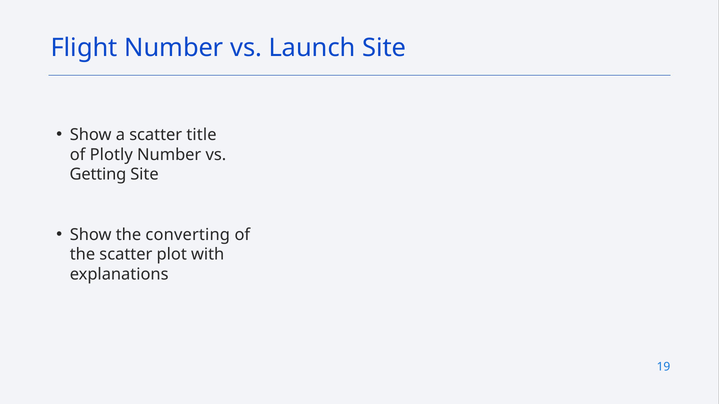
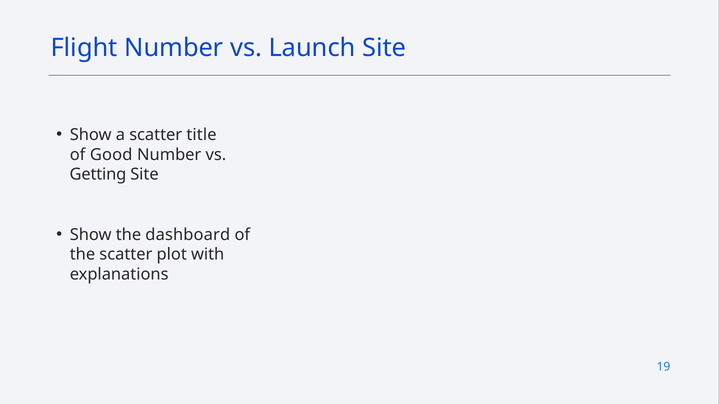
Plotly: Plotly -> Good
converting: converting -> dashboard
